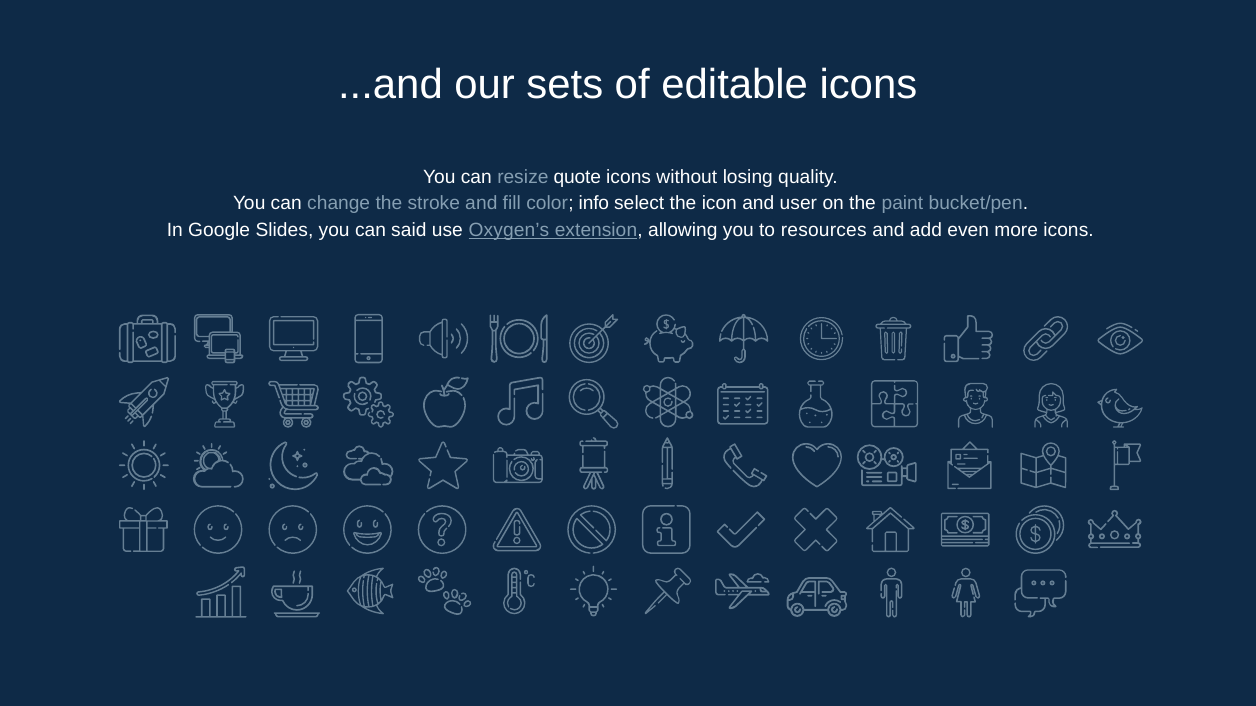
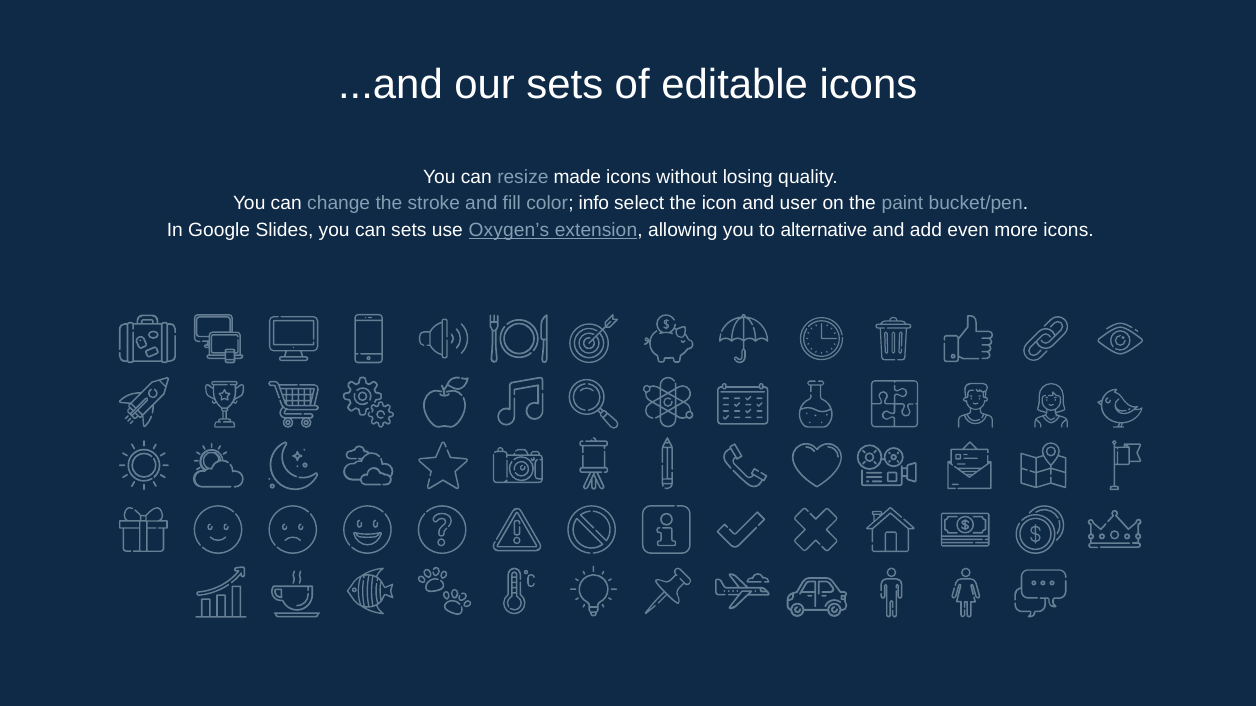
quote: quote -> made
can said: said -> sets
resources: resources -> alternative
